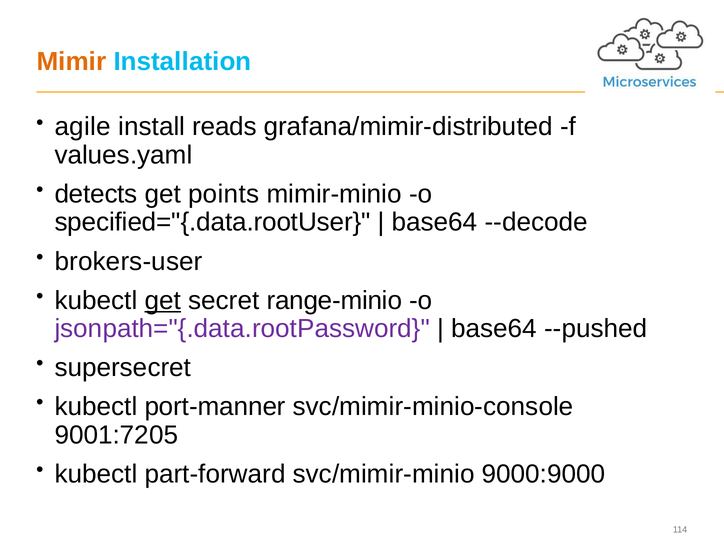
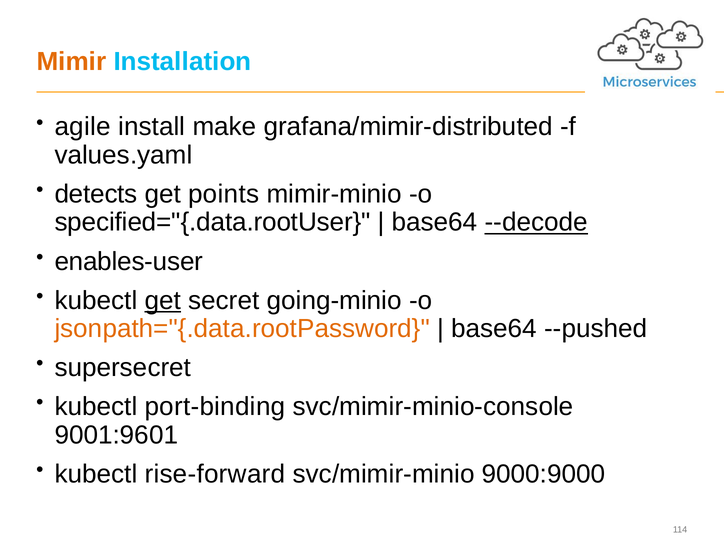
reads: reads -> make
--decode underline: none -> present
brokers-user: brokers-user -> enables-user
range-minio: range-minio -> going-minio
jsonpath="{.data.rootPassword colour: purple -> orange
port-manner: port-manner -> port-binding
9001:7205: 9001:7205 -> 9001:9601
part-forward: part-forward -> rise-forward
